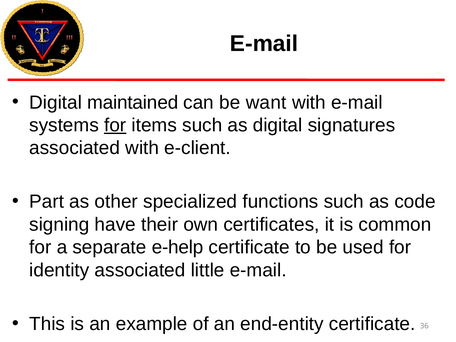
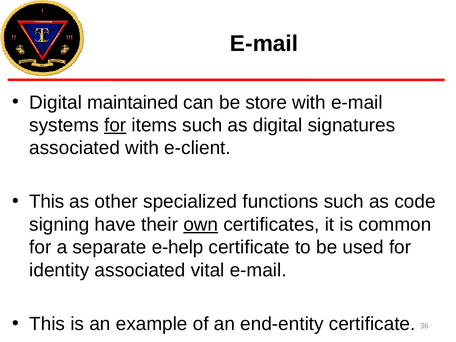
want: want -> store
Part at (47, 202): Part -> This
own underline: none -> present
little: little -> vital
